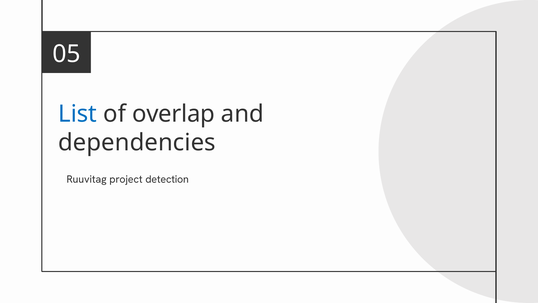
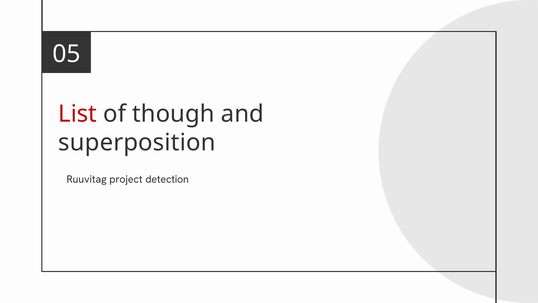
List colour: blue -> red
overlap: overlap -> though
dependencies: dependencies -> superposition
